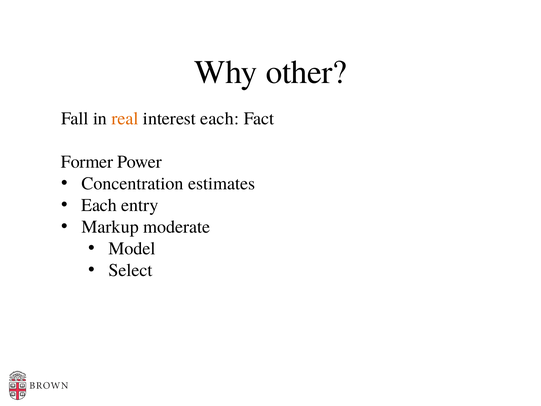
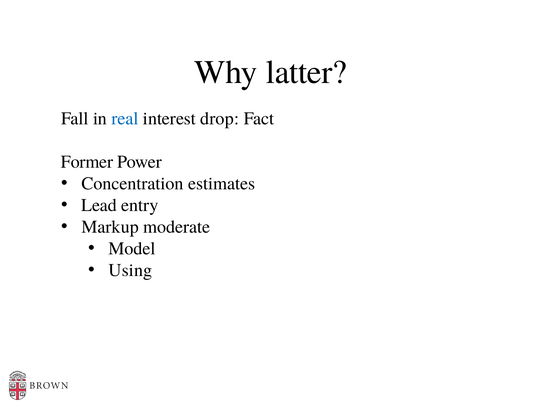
other: other -> latter
real colour: orange -> blue
interest each: each -> drop
Each at (99, 205): Each -> Lead
Select: Select -> Using
